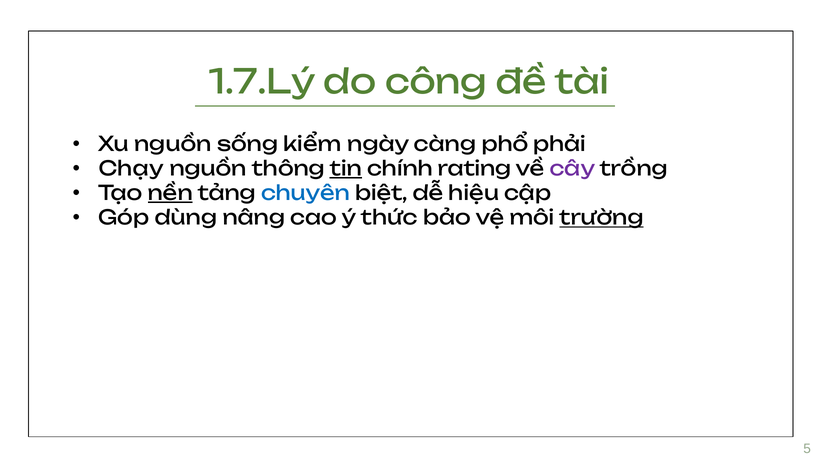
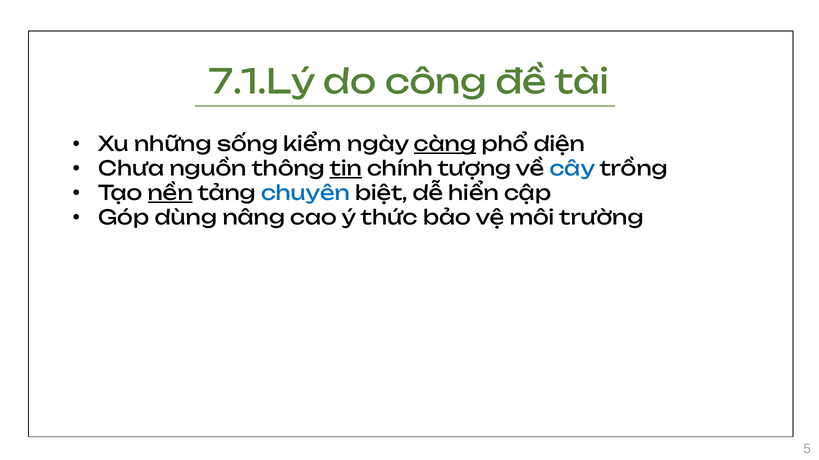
1.7.Lý: 1.7.Lý -> 7.1.Lý
Xu nguồn: nguồn -> những
càng underline: none -> present
phải: phải -> diện
Chạy: Chạy -> Chưa
rating: rating -> tượng
cây colour: purple -> blue
hiệu: hiệu -> hiển
trường underline: present -> none
